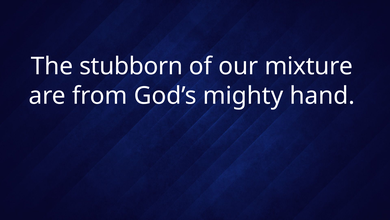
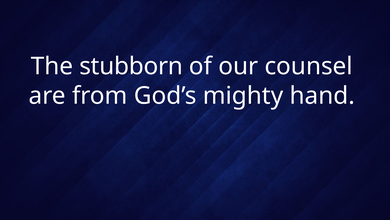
mixture: mixture -> counsel
